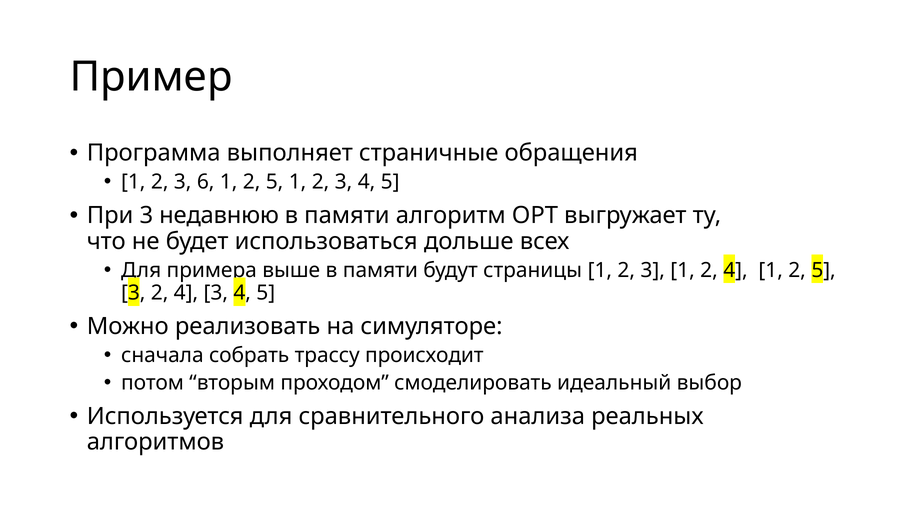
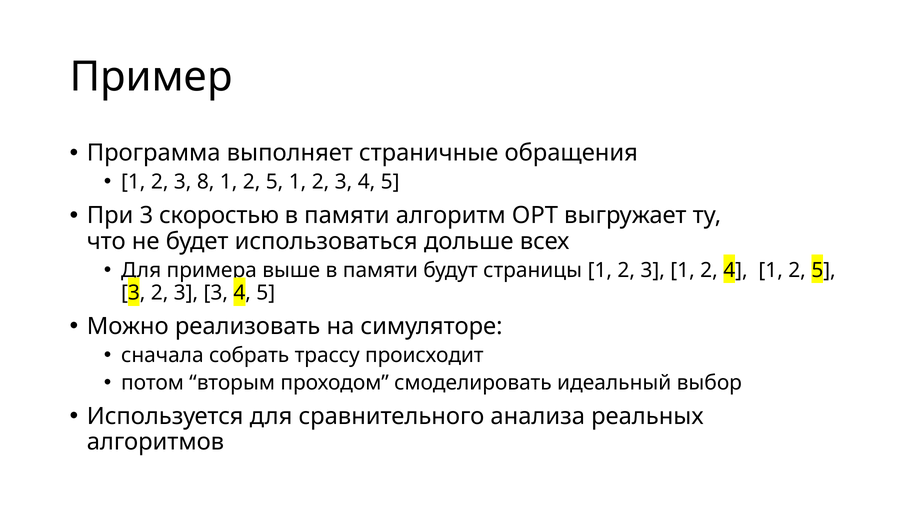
6: 6 -> 8
недавнюю: недавнюю -> скоростью
3 2 4: 4 -> 3
